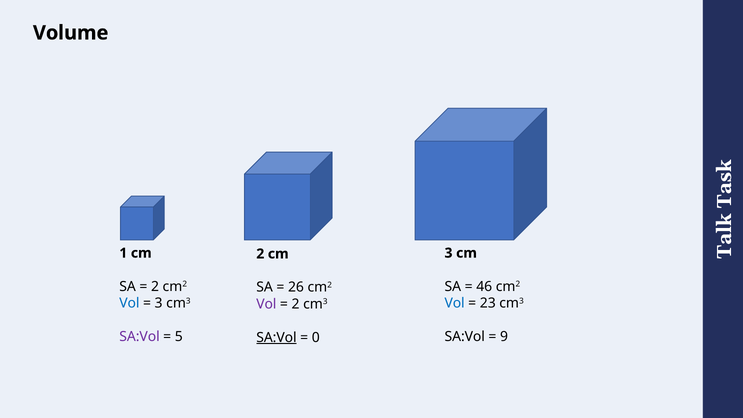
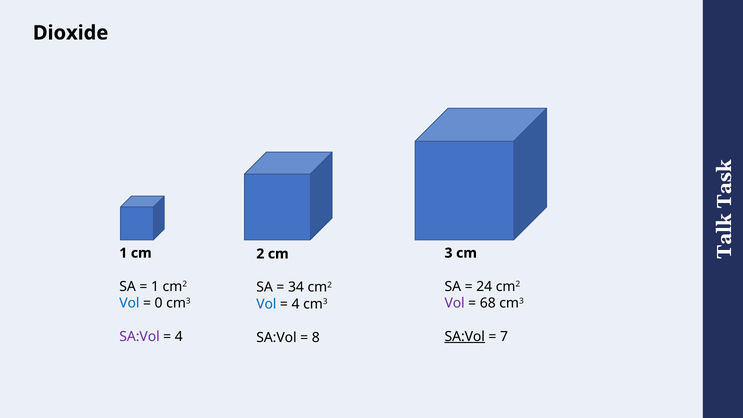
Volume: Volume -> Dioxide
2 at (155, 286): 2 -> 1
46: 46 -> 24
26: 26 -> 34
3 at (159, 303): 3 -> 0
Vol at (455, 303) colour: blue -> purple
23: 23 -> 68
Vol at (266, 304) colour: purple -> blue
2 at (296, 304): 2 -> 4
5 at (179, 337): 5 -> 4
SA:Vol at (465, 337) underline: none -> present
9: 9 -> 7
SA:Vol at (277, 337) underline: present -> none
0: 0 -> 8
